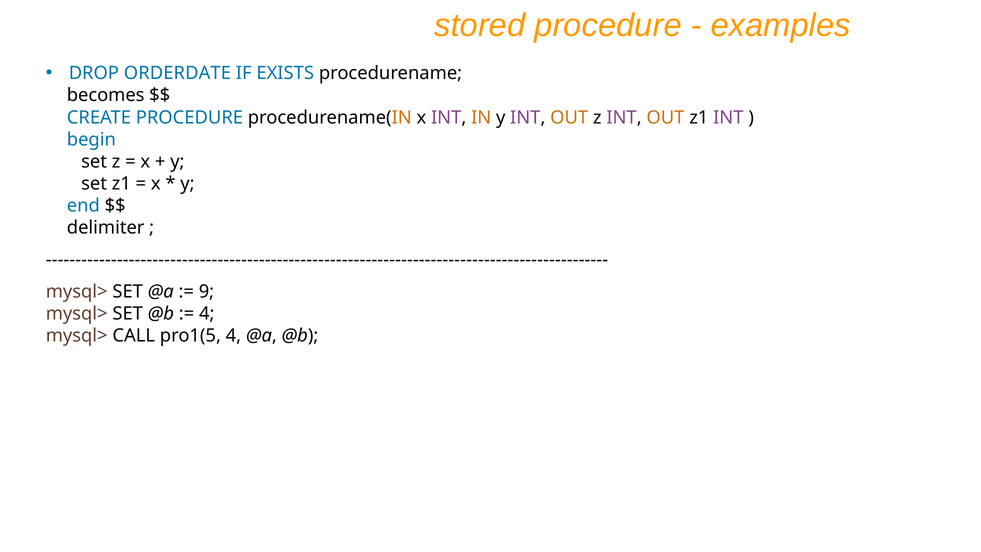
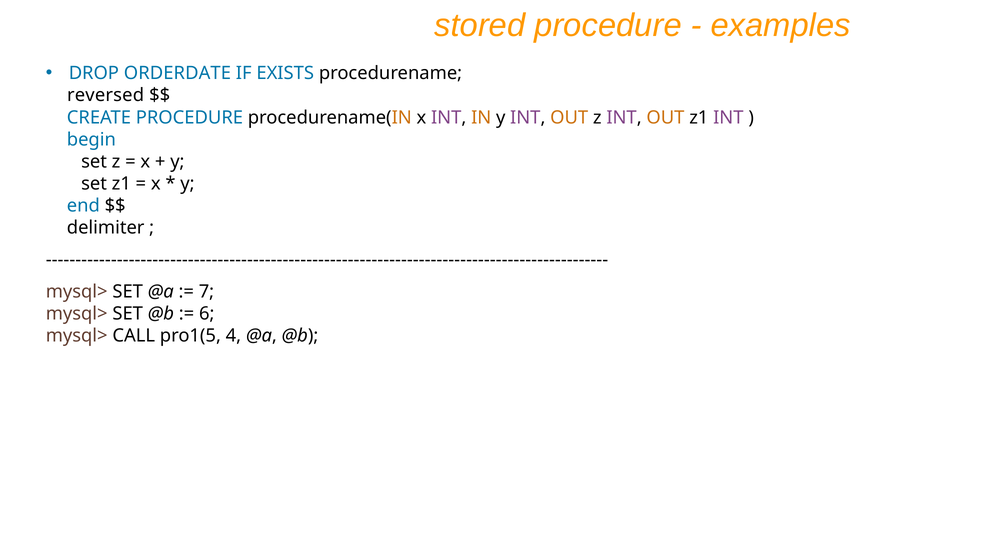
becomes: becomes -> reversed
9: 9 -> 7
4 at (207, 314): 4 -> 6
